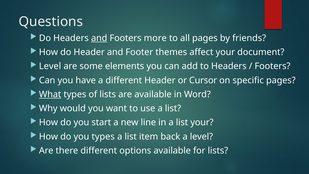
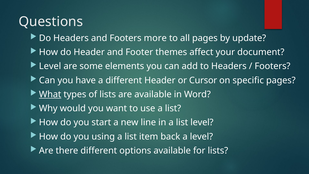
and at (99, 38) underline: present -> none
friends: friends -> update
list your: your -> level
you types: types -> using
